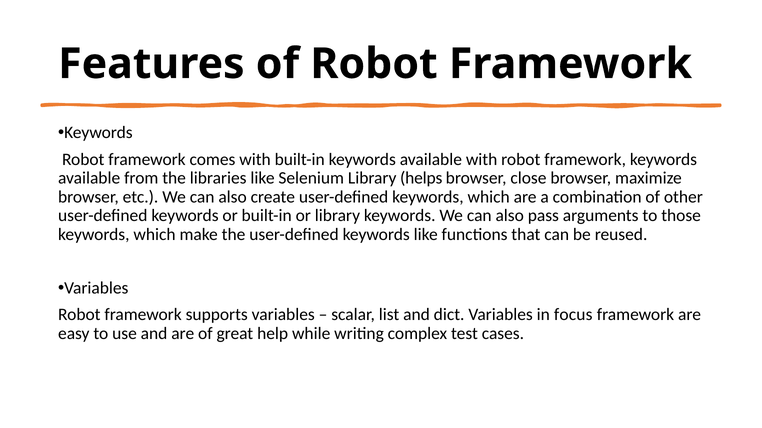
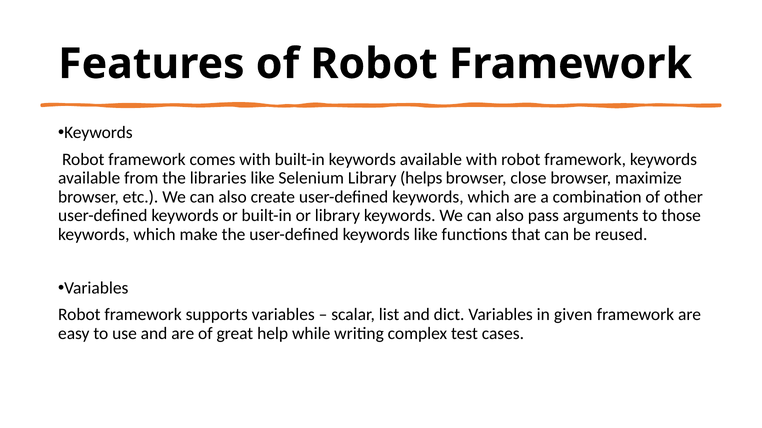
focus: focus -> given
